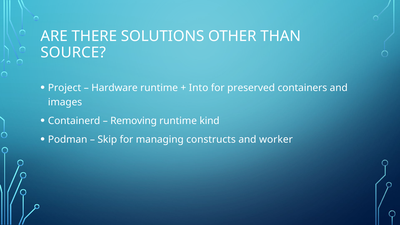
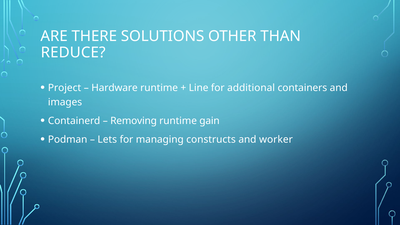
SOURCE: SOURCE -> REDUCE
Into: Into -> Line
preserved: preserved -> additional
kind: kind -> gain
Skip: Skip -> Lets
